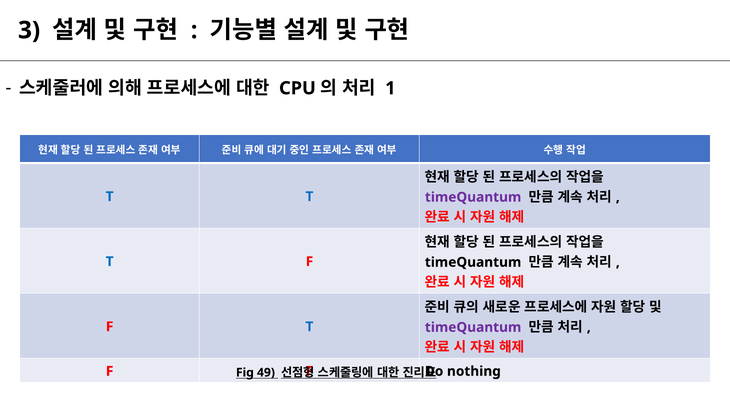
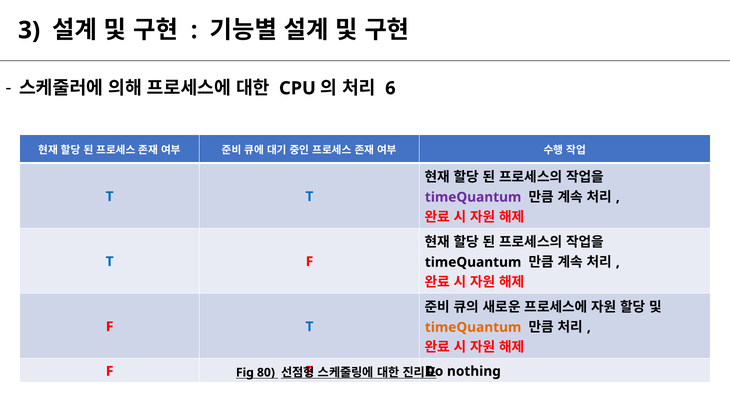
1: 1 -> 6
timeQuantum at (473, 327) colour: purple -> orange
49: 49 -> 80
